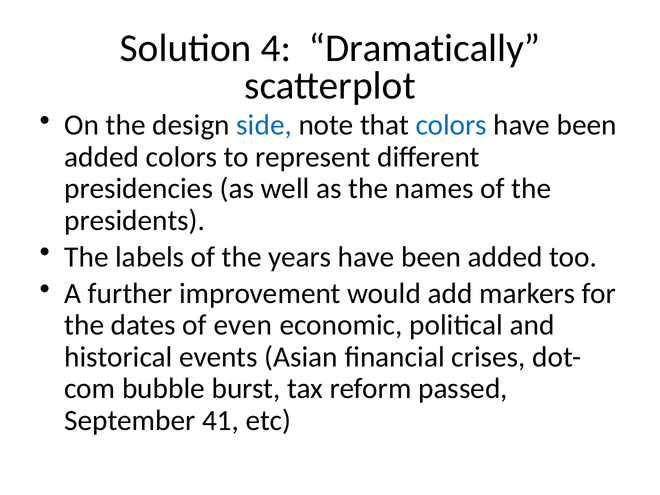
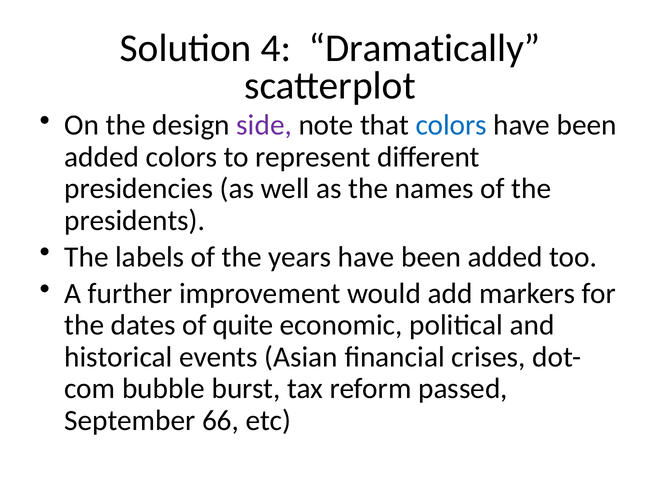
side colour: blue -> purple
even: even -> quite
41: 41 -> 66
